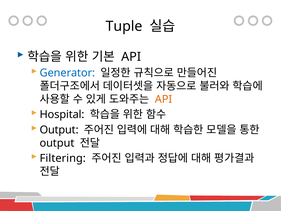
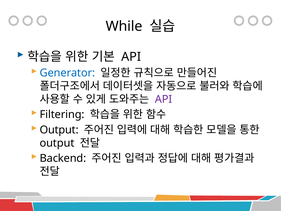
Tuple: Tuple -> While
API at (164, 99) colour: orange -> purple
Hospital: Hospital -> Filtering
Filtering: Filtering -> Backend
